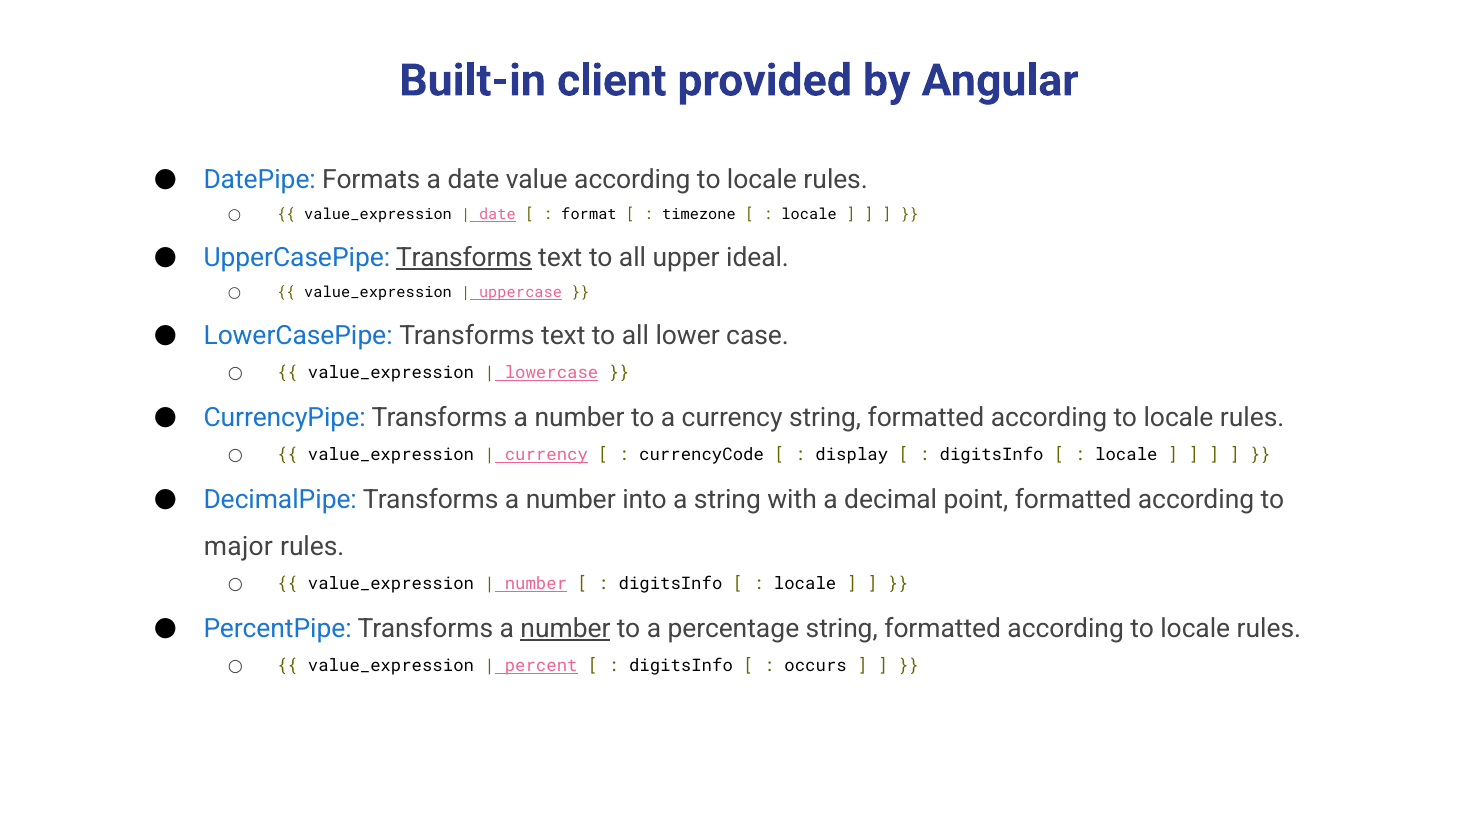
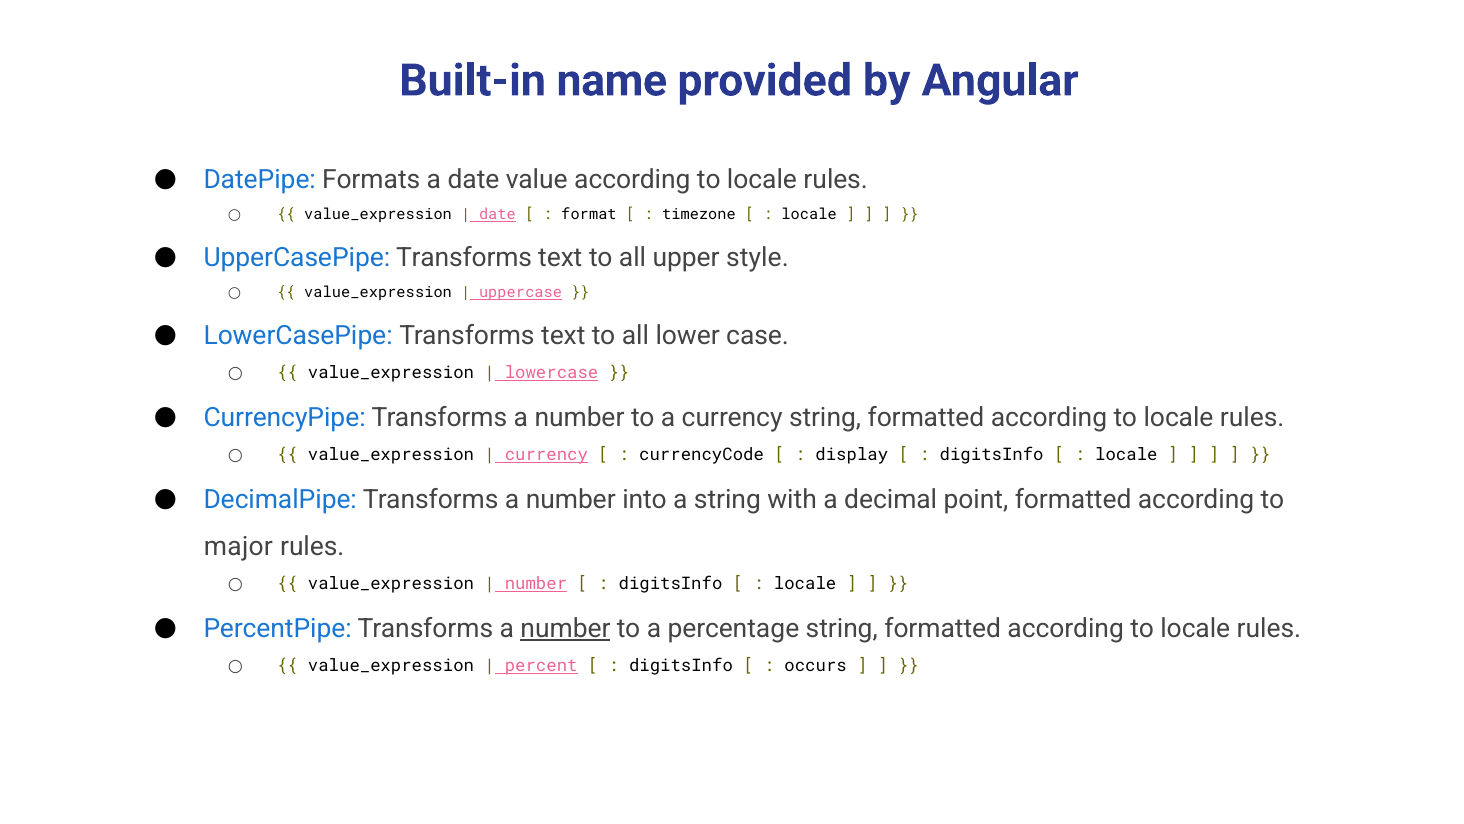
client: client -> name
Transforms at (464, 258) underline: present -> none
ideal: ideal -> style
